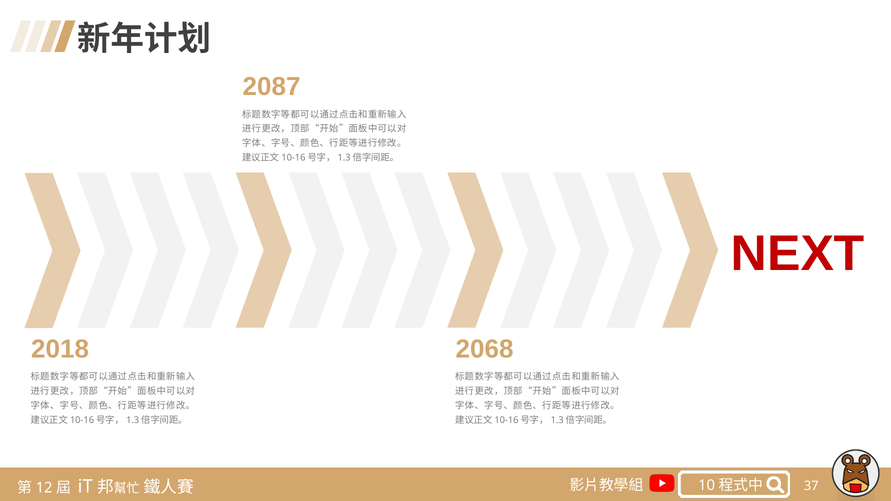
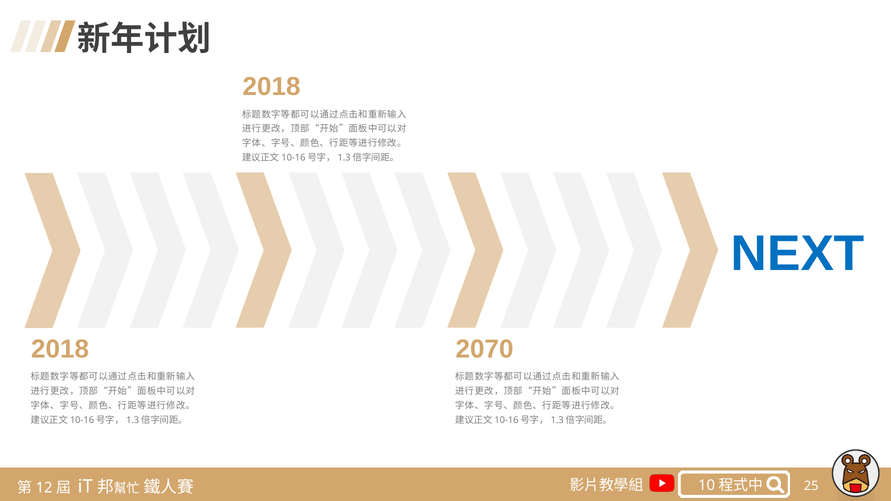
2087 at (272, 87): 2087 -> 2018
NEXT colour: red -> blue
2068: 2068 -> 2070
37: 37 -> 25
